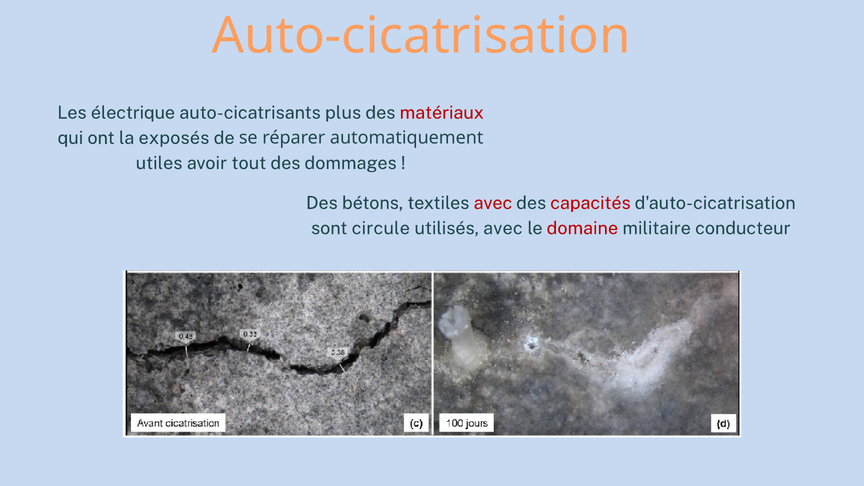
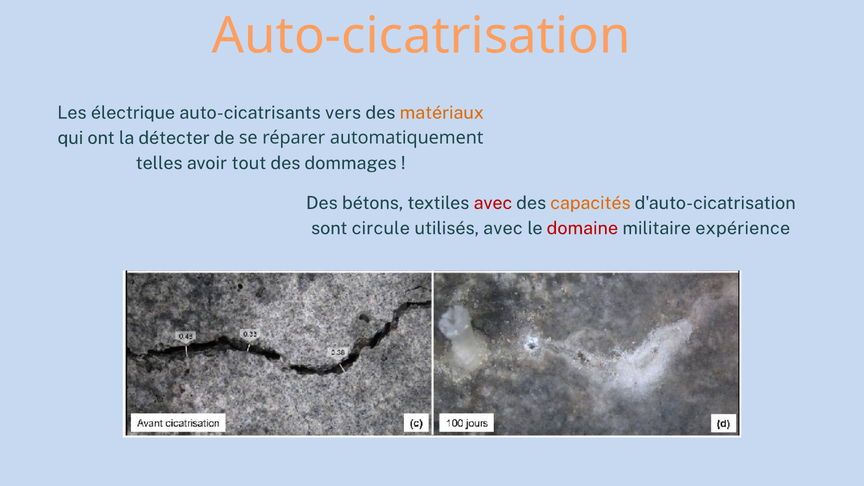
plus: plus -> vers
matériaux colour: red -> orange
exposés: exposés -> détecter
utiles: utiles -> telles
capacités colour: red -> orange
conducteur: conducteur -> expérience
